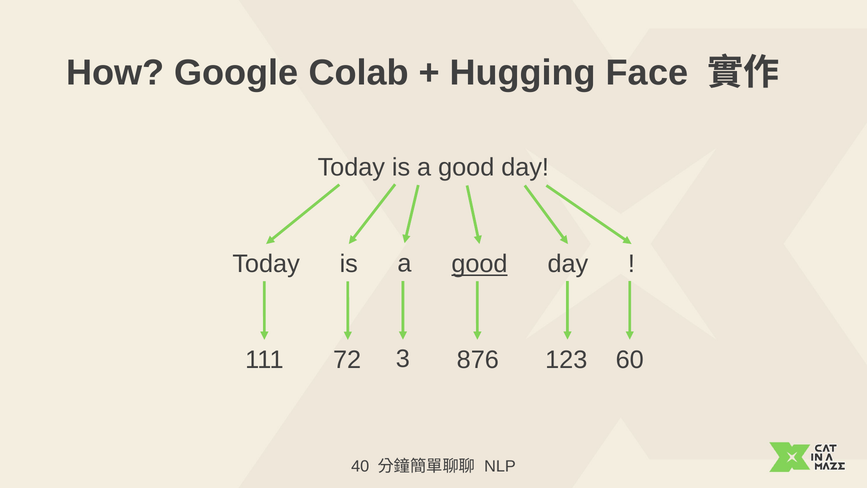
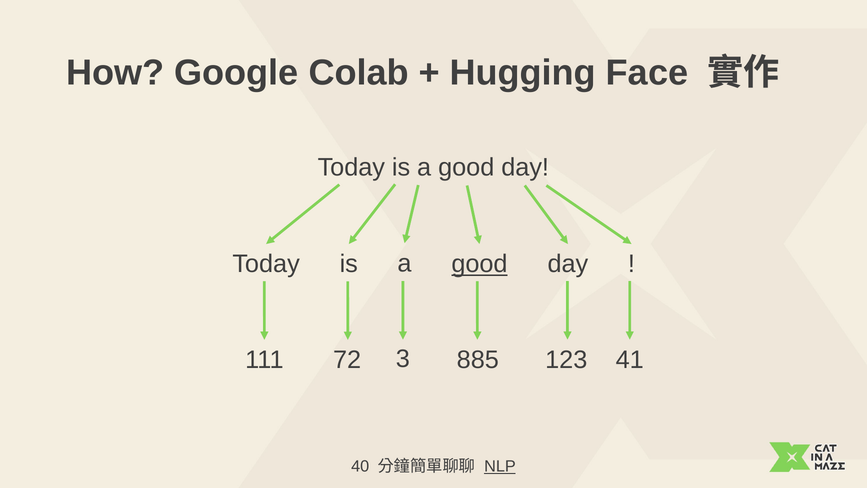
876: 876 -> 885
60: 60 -> 41
NLP underline: none -> present
